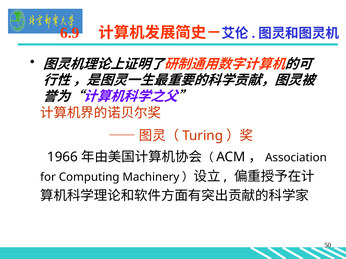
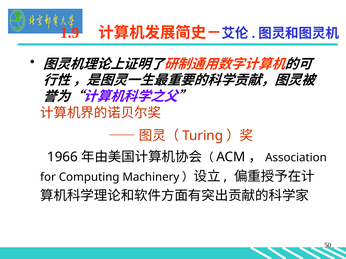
6.9: 6.9 -> 1.9
